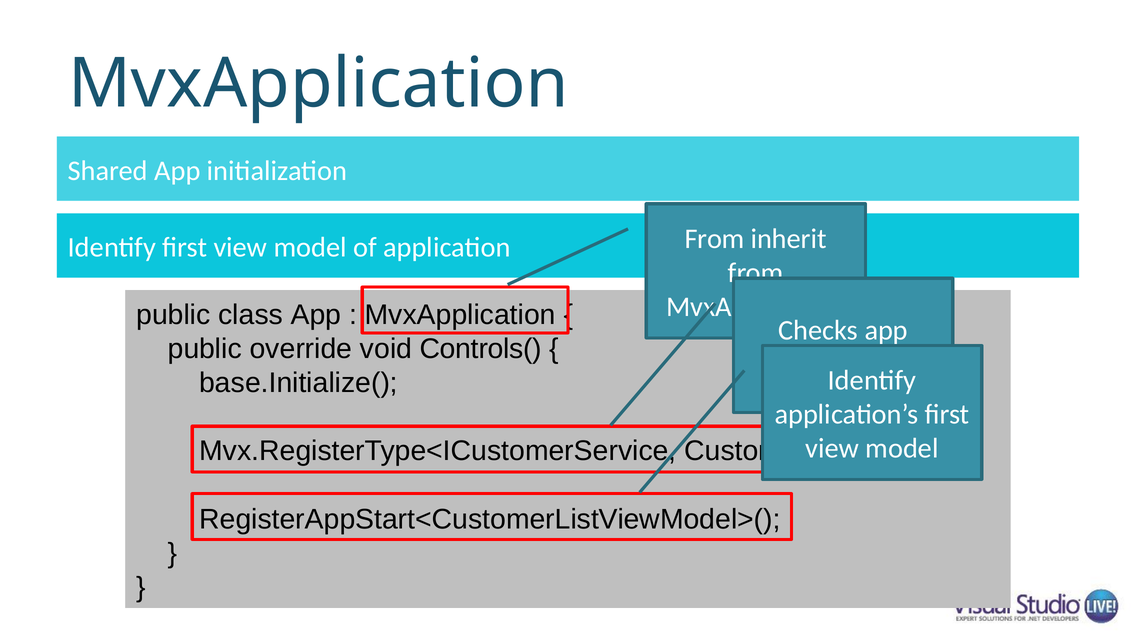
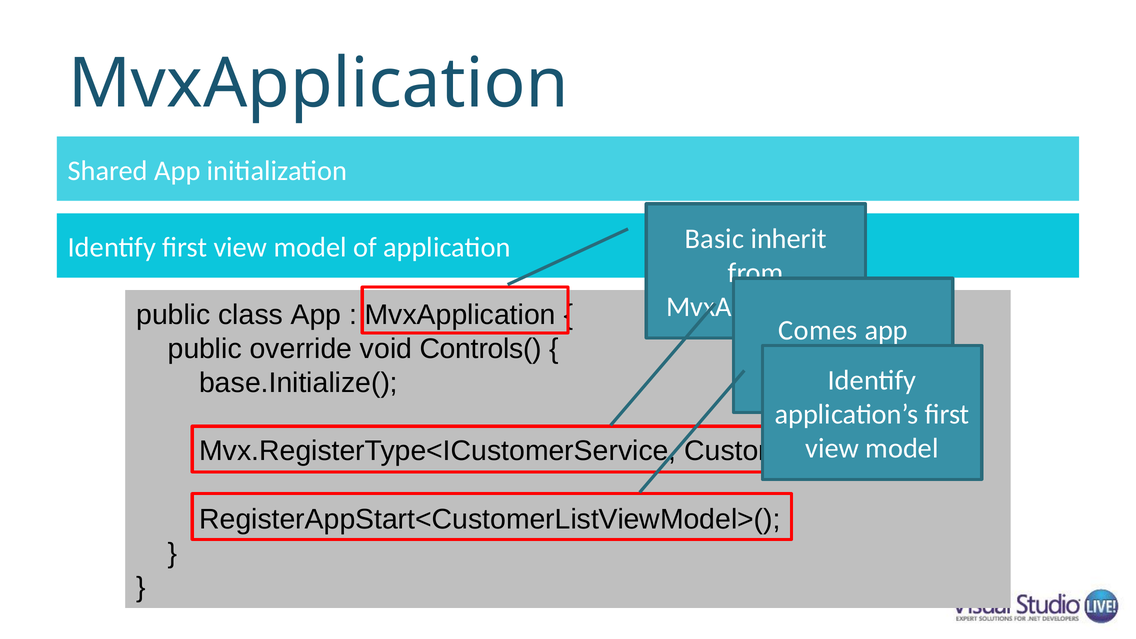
From at (715, 239): From -> Basic
Checks: Checks -> Comes
